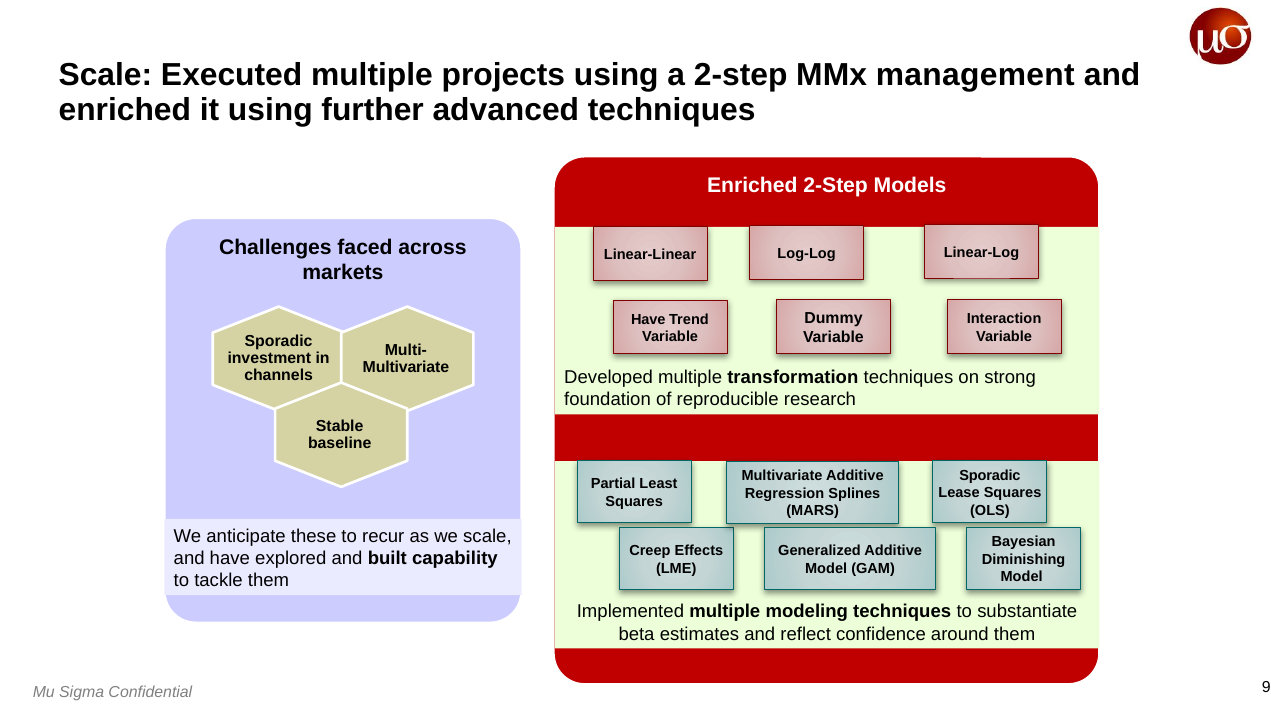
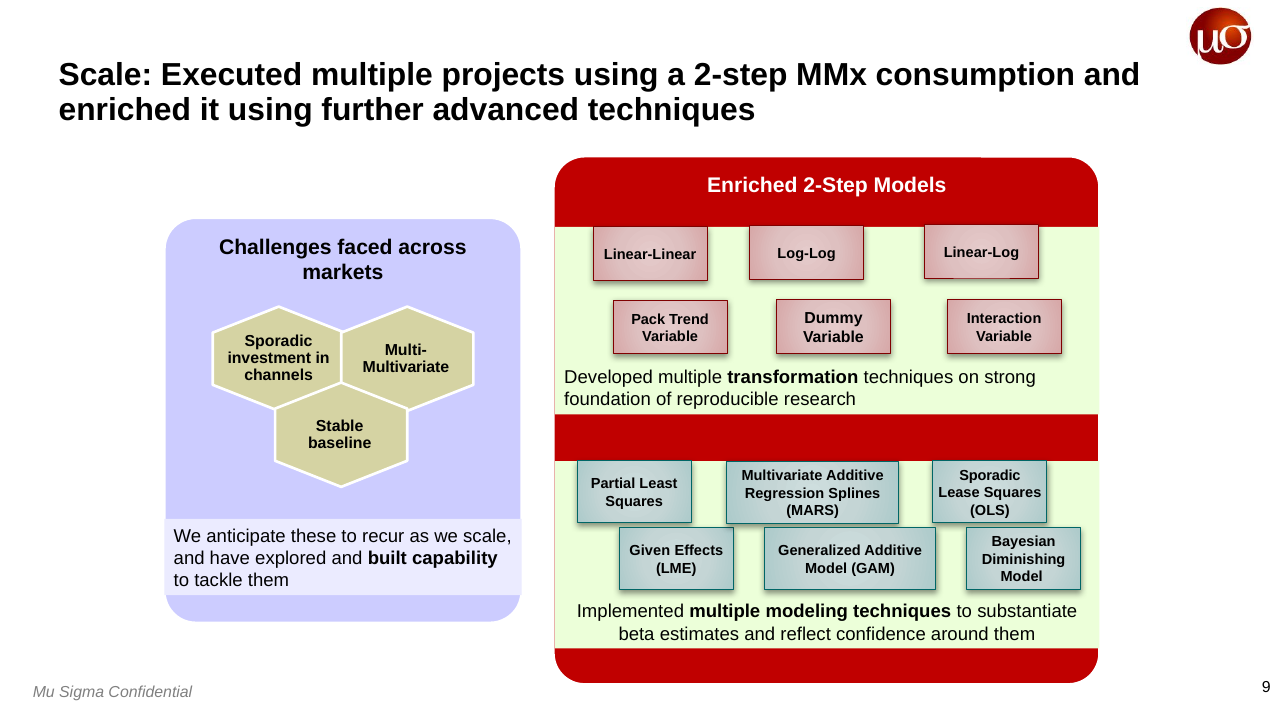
management: management -> consumption
Have at (648, 319): Have -> Pack
Creep: Creep -> Given
